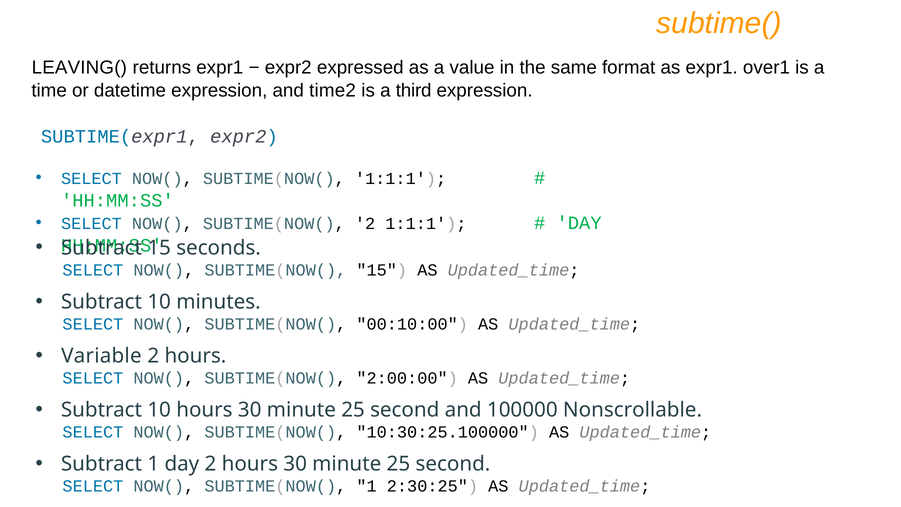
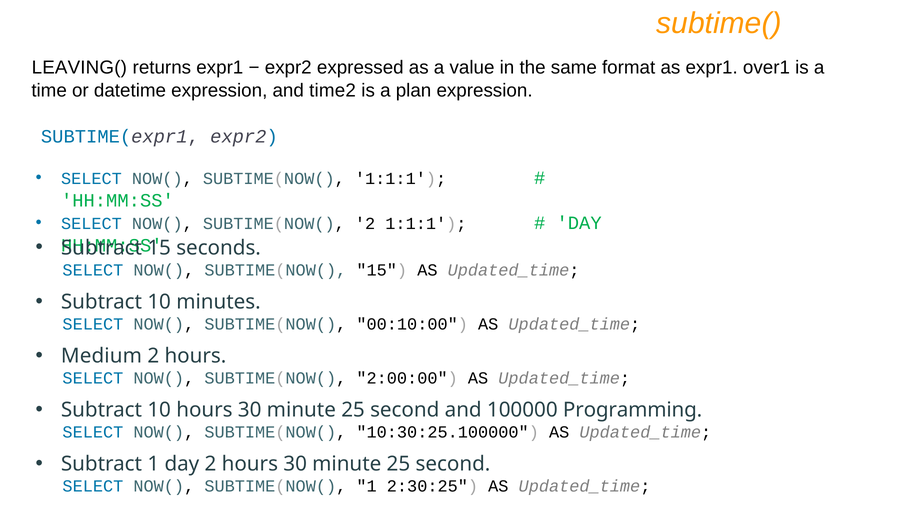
third: third -> plan
Variable: Variable -> Medium
Nonscrollable: Nonscrollable -> Programming
